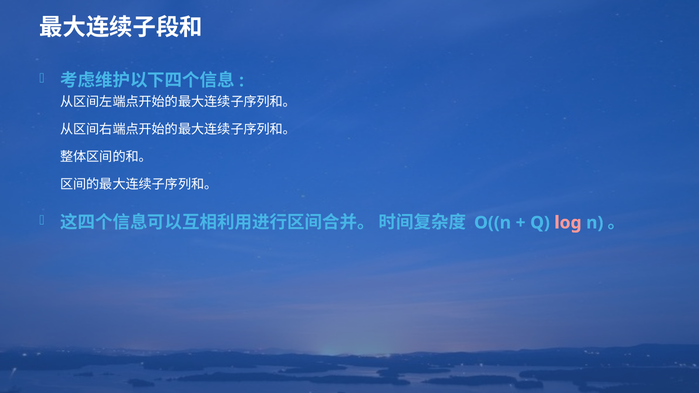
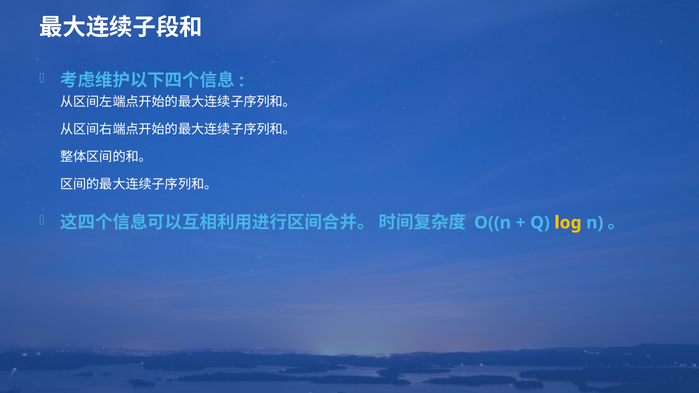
log colour: pink -> yellow
